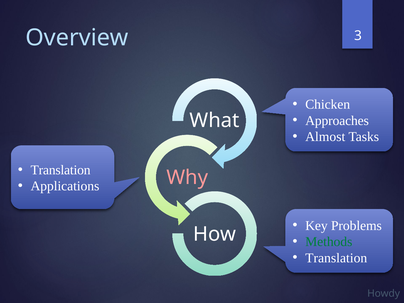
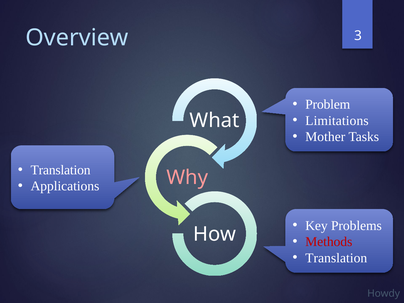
Chicken: Chicken -> Problem
Approaches: Approaches -> Limitations
Almost: Almost -> Mother
Methods colour: green -> red
